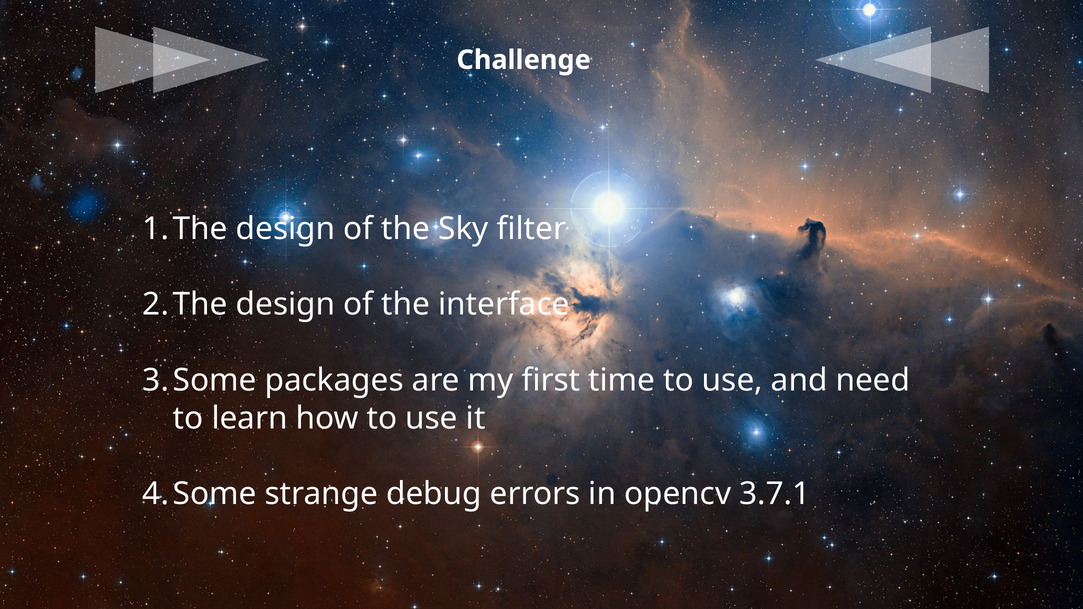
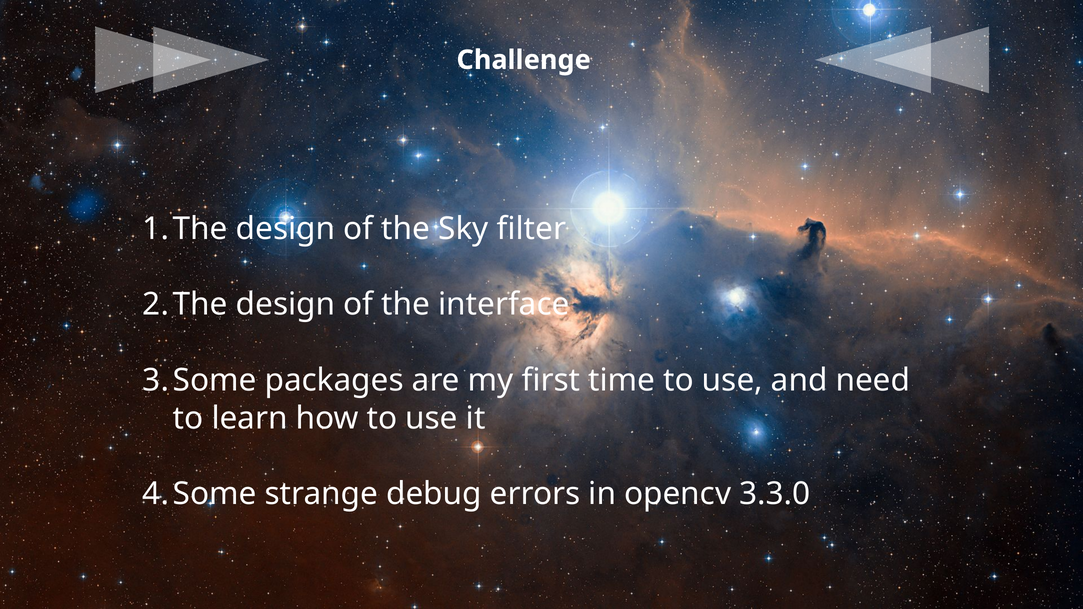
3.7.1: 3.7.1 -> 3.3.0
